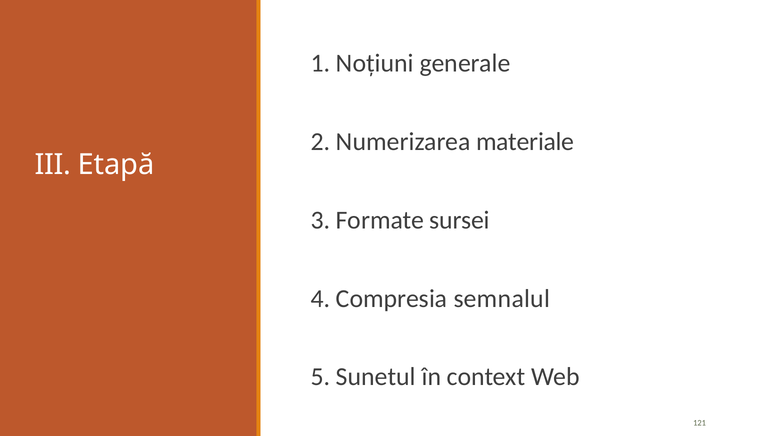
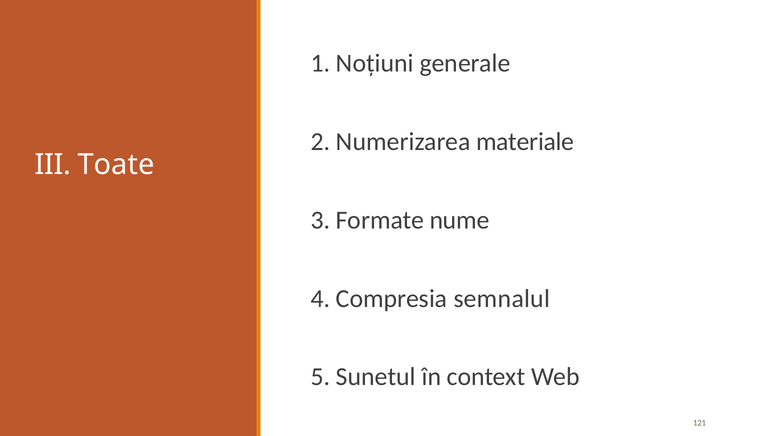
Etapă: Etapă -> Toate
sursei: sursei -> nume
